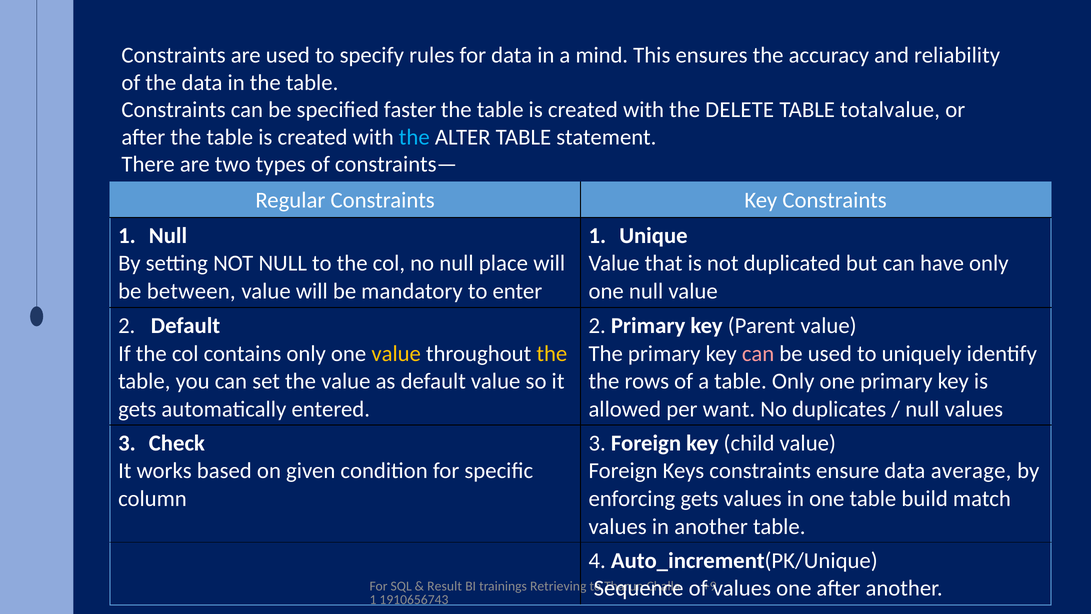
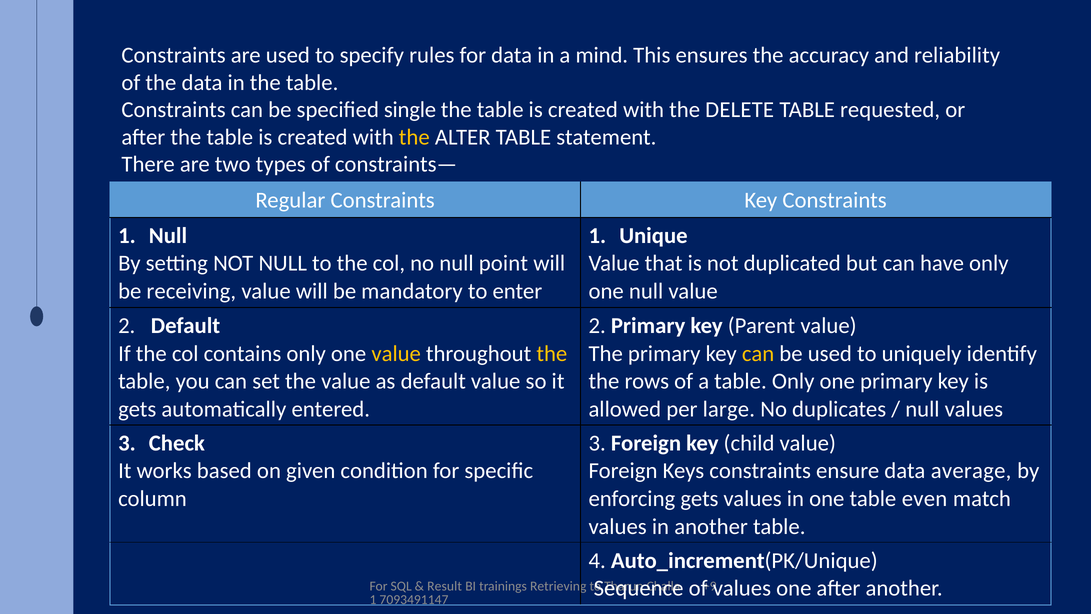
faster: faster -> single
totalvalue: totalvalue -> requested
the at (414, 137) colour: light blue -> yellow
place: place -> point
between: between -> receiving
can at (758, 353) colour: pink -> yellow
want: want -> large
build: build -> even
1910656743: 1910656743 -> 7093491147
